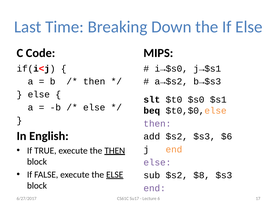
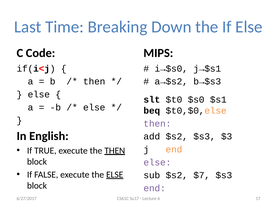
$6: $6 -> $3
$8: $8 -> $7
